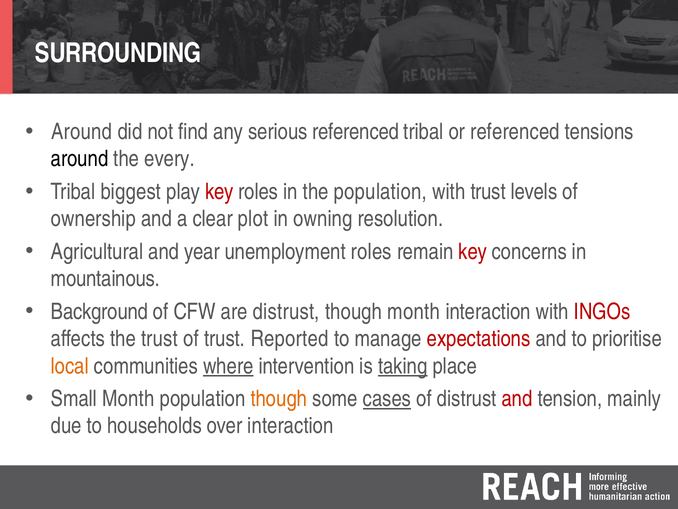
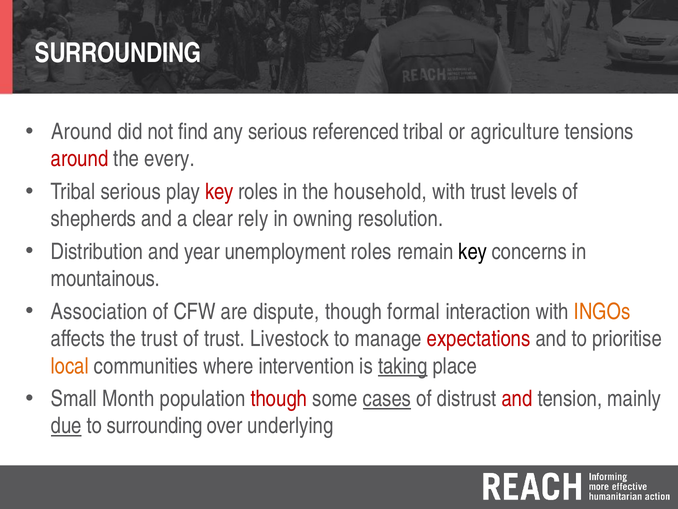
or referenced: referenced -> agriculture
around at (80, 159) colour: black -> red
Tribal biggest: biggest -> serious
the population: population -> household
ownership: ownership -> shepherds
plot: plot -> rely
Agricultural: Agricultural -> Distribution
key at (473, 252) colour: red -> black
Background: Background -> Association
are distrust: distrust -> dispute
though month: month -> formal
INGOs colour: red -> orange
Reported: Reported -> Livestock
where underline: present -> none
though at (279, 398) colour: orange -> red
due underline: none -> present
to households: households -> surrounding
over interaction: interaction -> underlying
